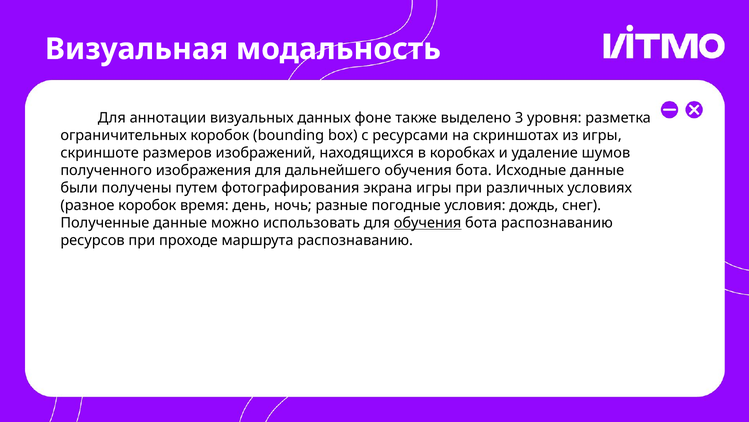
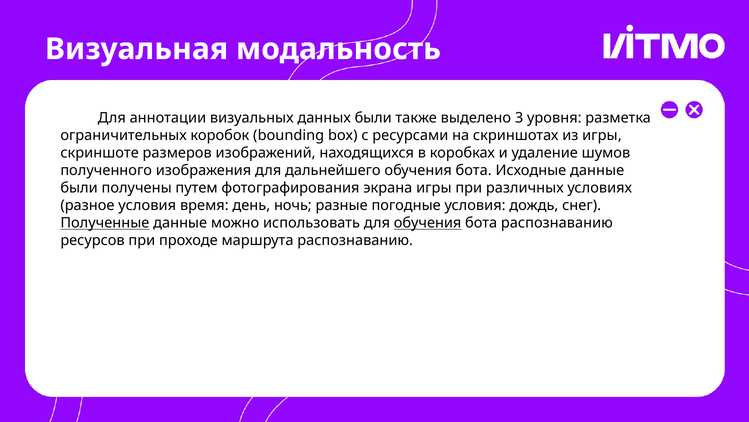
данных фоне: фоне -> были
разное коробок: коробок -> условия
Полученные underline: none -> present
